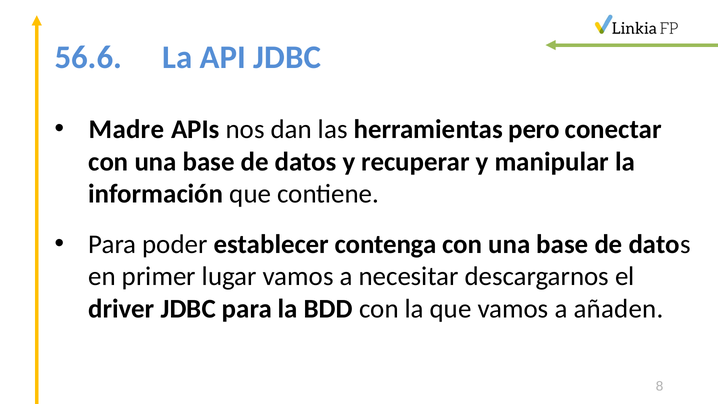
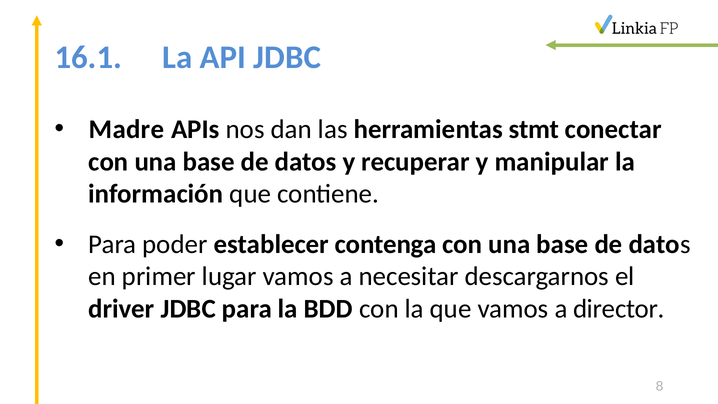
56.6: 56.6 -> 16.1
pero: pero -> stmt
añaden: añaden -> director
